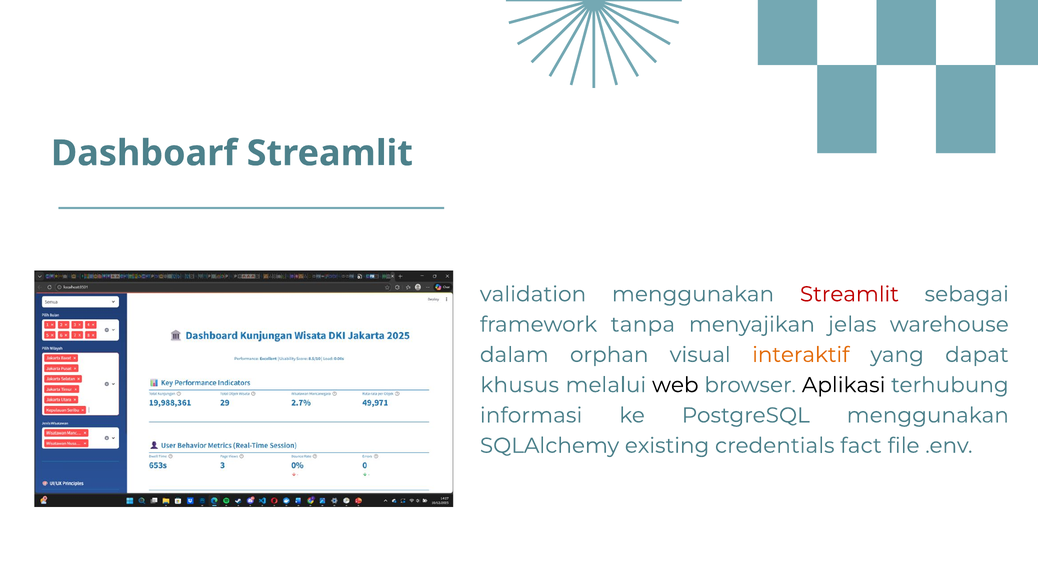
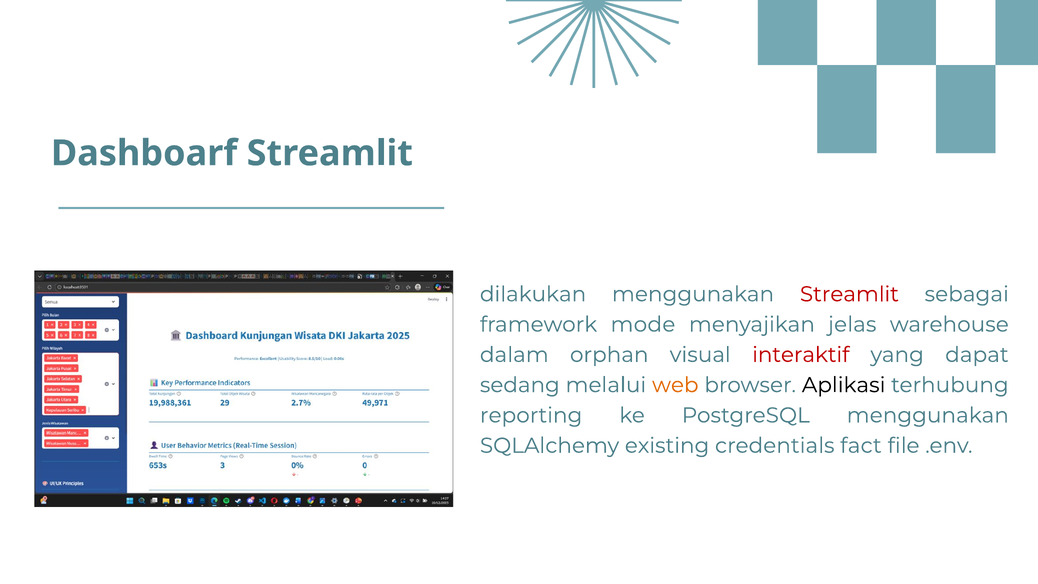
validation: validation -> dilakukan
tanpa: tanpa -> mode
interaktif colour: orange -> red
khusus: khusus -> sedang
web colour: black -> orange
informasi: informasi -> reporting
